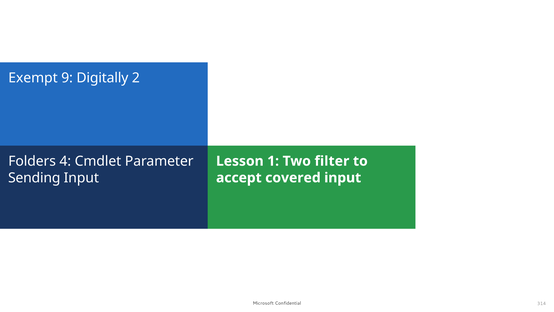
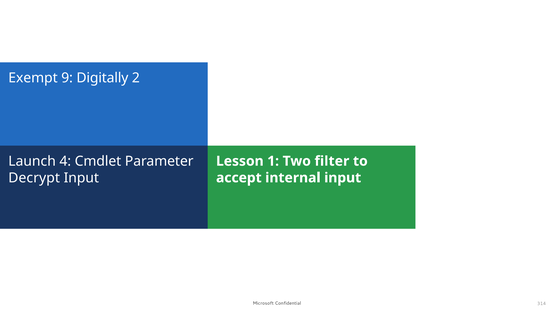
Folders: Folders -> Launch
Sending: Sending -> Decrypt
covered: covered -> internal
